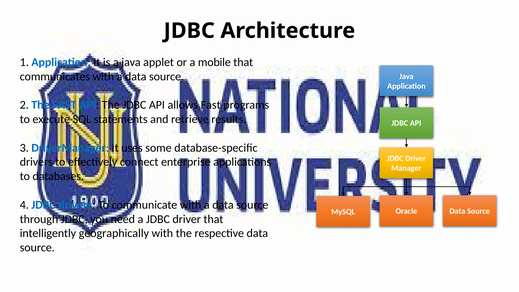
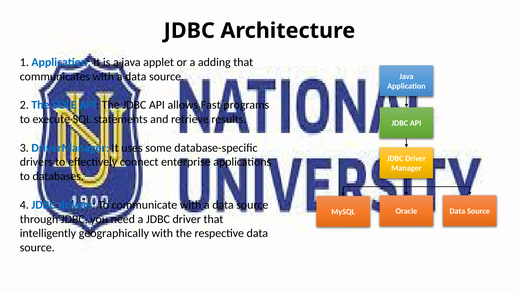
mobile: mobile -> adding
The FAST: FAST -> SOLE
